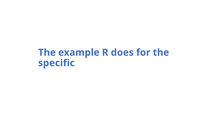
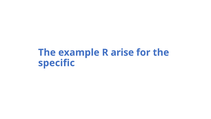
does: does -> arise
